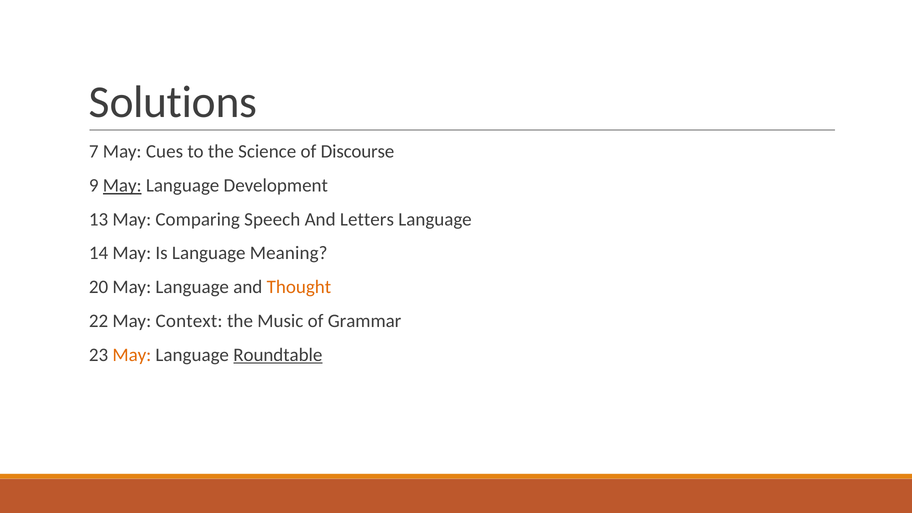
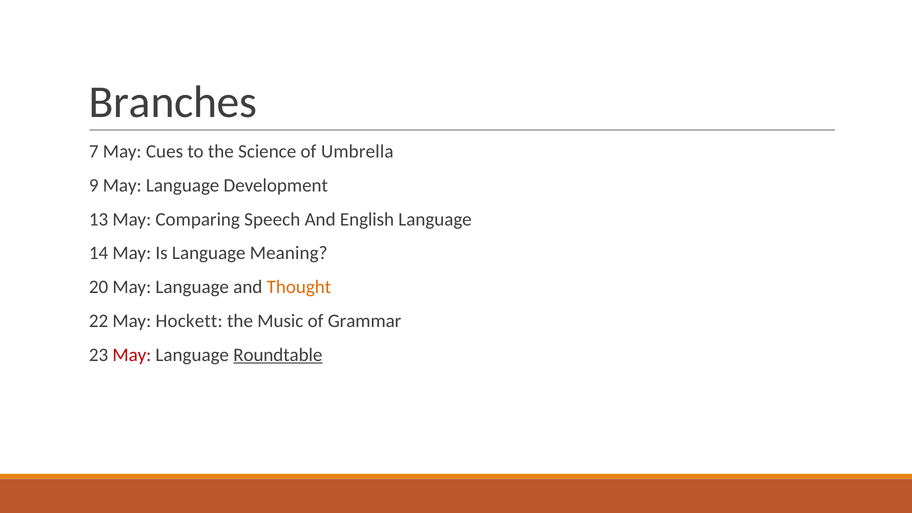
Solutions: Solutions -> Branches
Discourse: Discourse -> Umbrella
May at (122, 186) underline: present -> none
Letters: Letters -> English
Context: Context -> Hockett
May at (132, 355) colour: orange -> red
